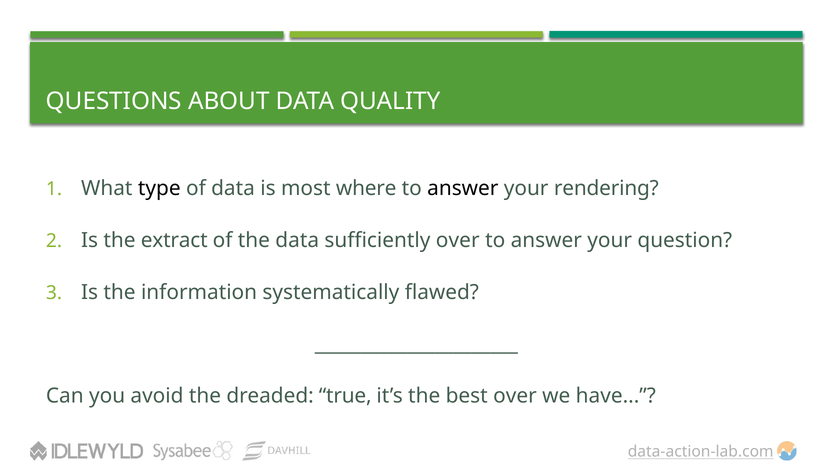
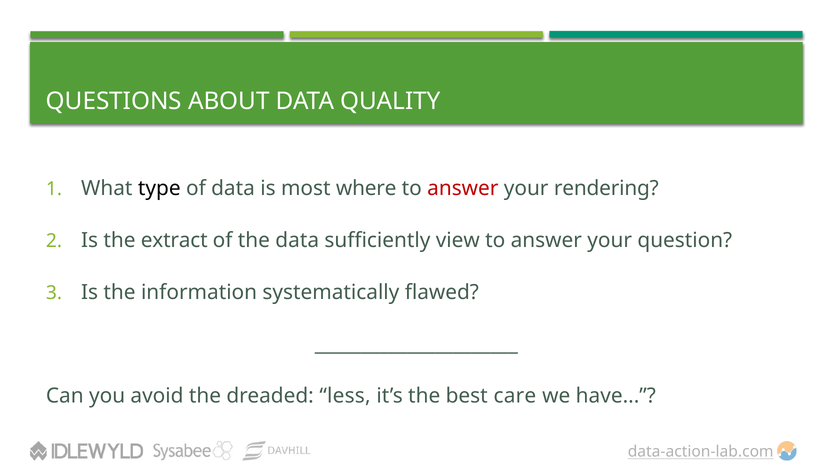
answer at (463, 188) colour: black -> red
sufficiently over: over -> view
true: true -> less
best over: over -> care
